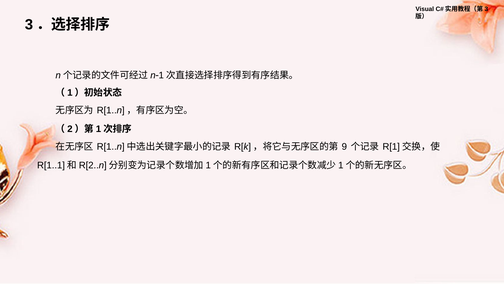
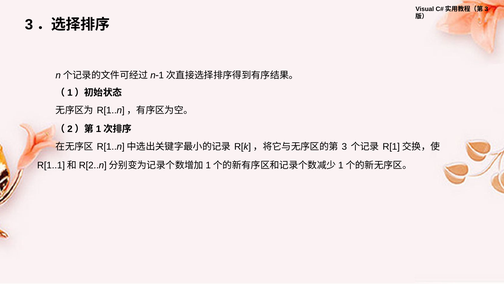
9 at (344, 147): 9 -> 3
